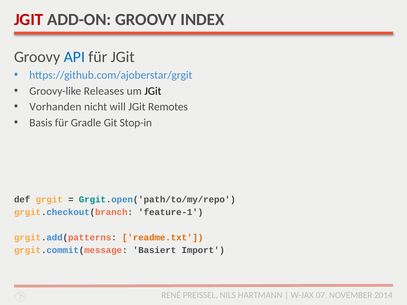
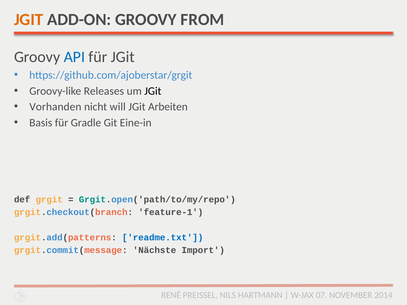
JGIT at (29, 20) colour: red -> orange
INDEX: INDEX -> FROM
Remotes: Remotes -> Arbeiten
Stop-in: Stop-in -> Eine-in
readme.txt colour: orange -> blue
Basiert: Basiert -> Nächste
